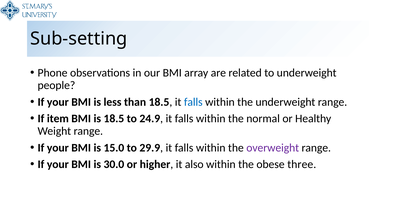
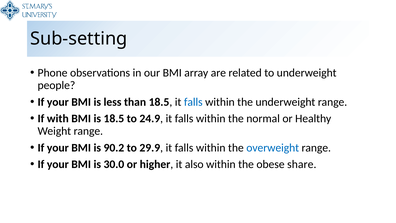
item: item -> with
15.0: 15.0 -> 90.2
overweight colour: purple -> blue
three: three -> share
